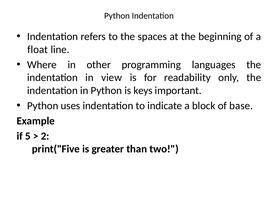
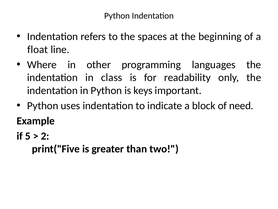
view: view -> class
base: base -> need
